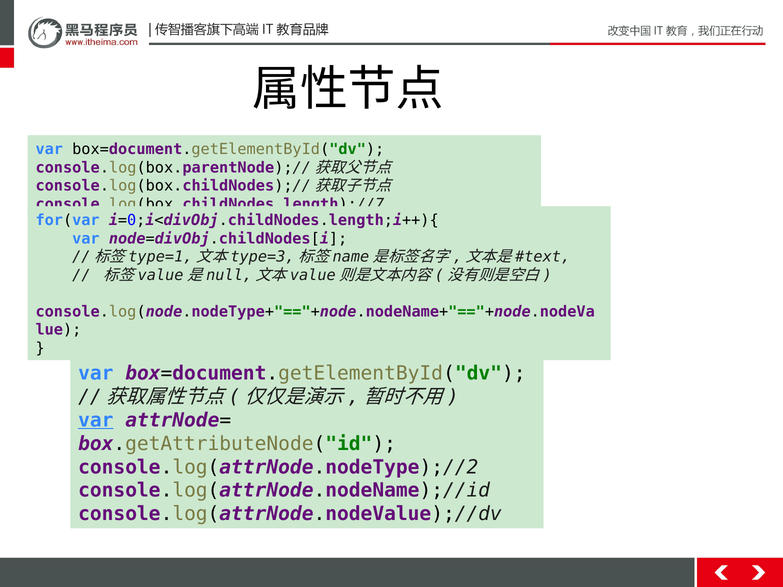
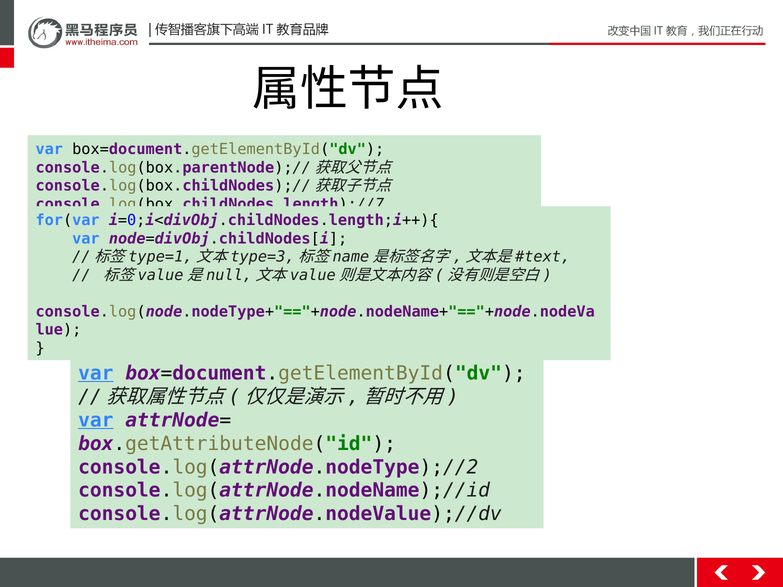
var at (96, 373) underline: none -> present
